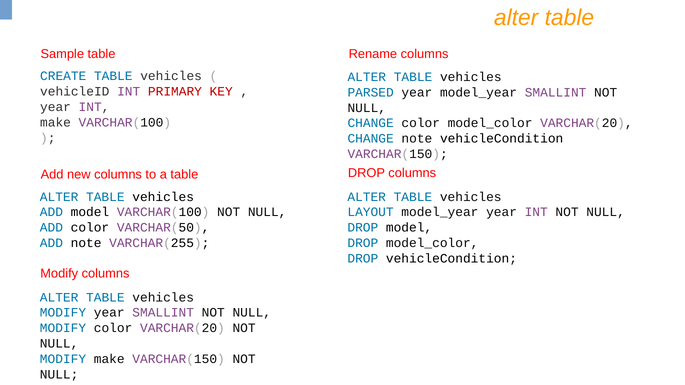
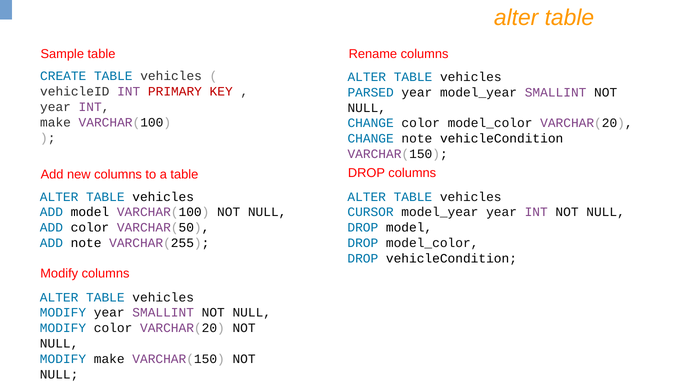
LAYOUT: LAYOUT -> CURSOR
